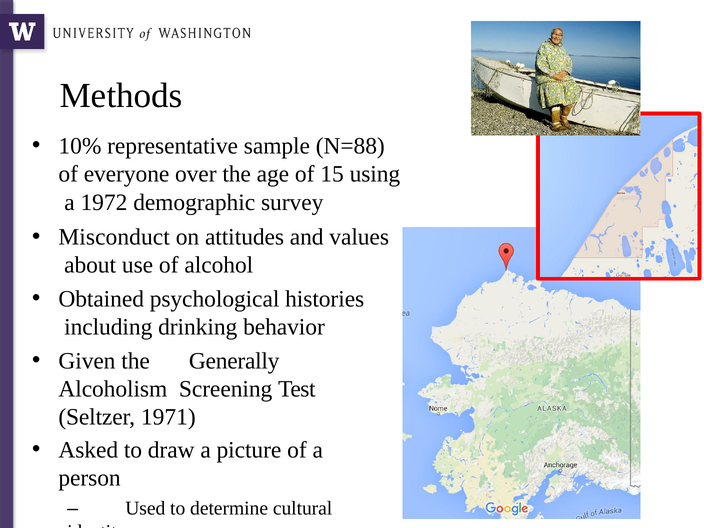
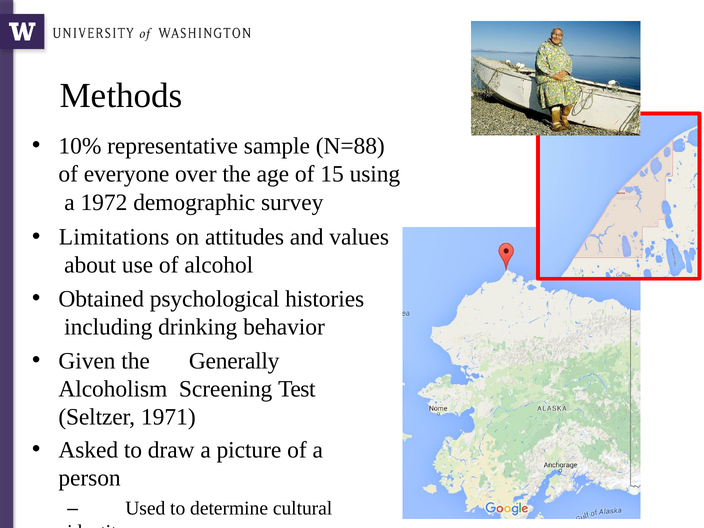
Misconduct: Misconduct -> Limitations
